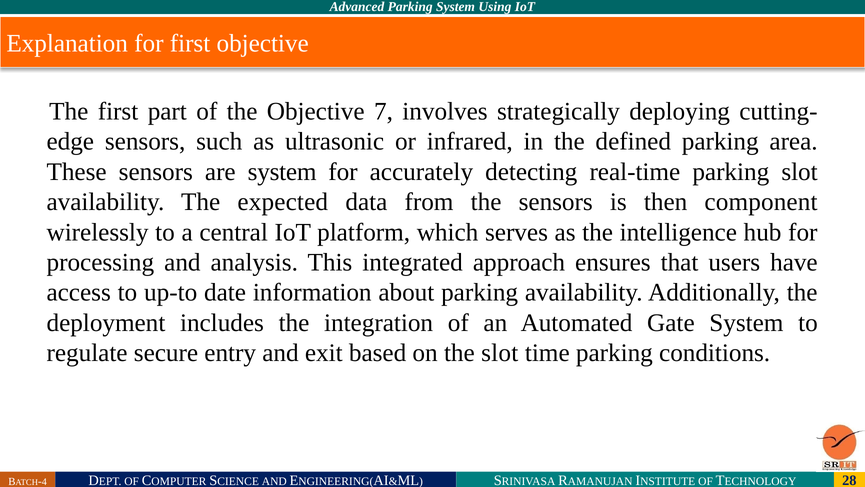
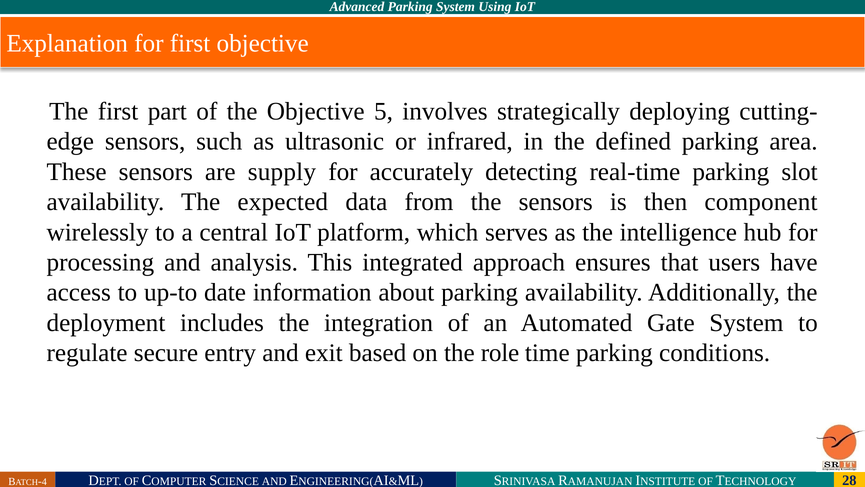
7: 7 -> 5
are system: system -> supply
the slot: slot -> role
